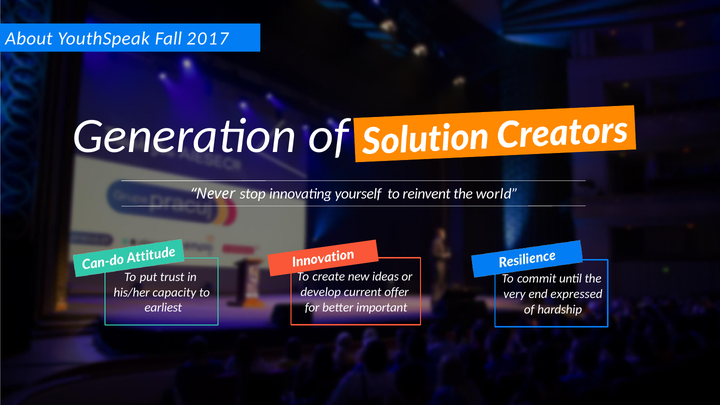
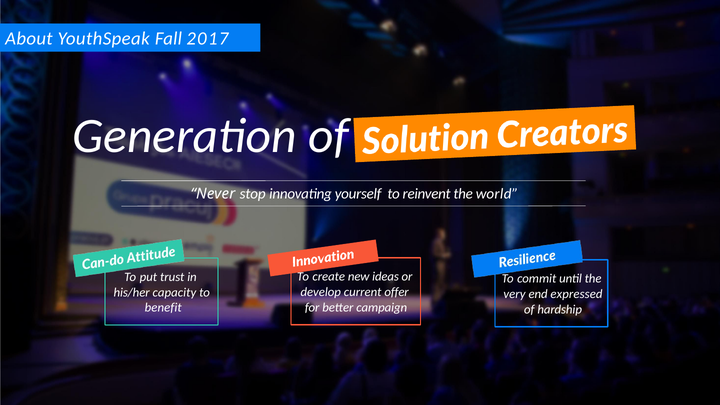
important: important -> campaign
earliest: earliest -> benefit
